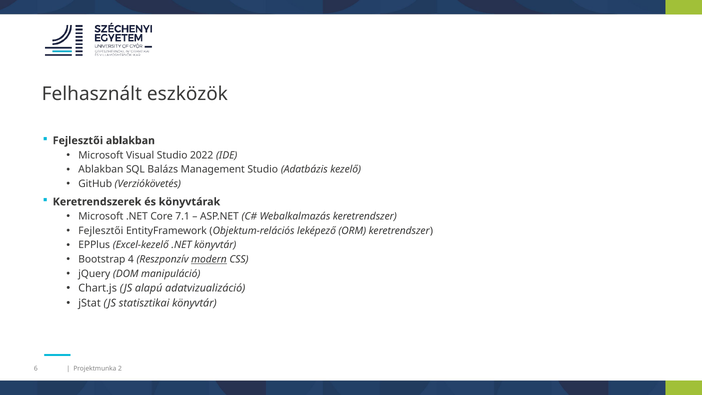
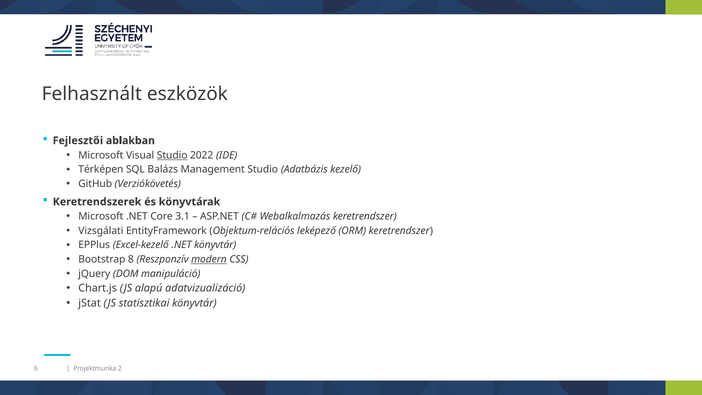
Studio at (172, 155) underline: none -> present
Ablakban at (101, 169): Ablakban -> Térképen
7.1: 7.1 -> 3.1
Fejlesztői at (101, 231): Fejlesztői -> Vizsgálati
4: 4 -> 8
